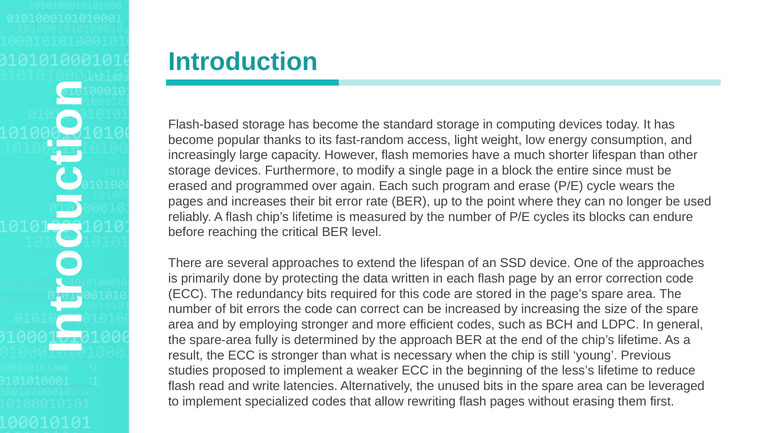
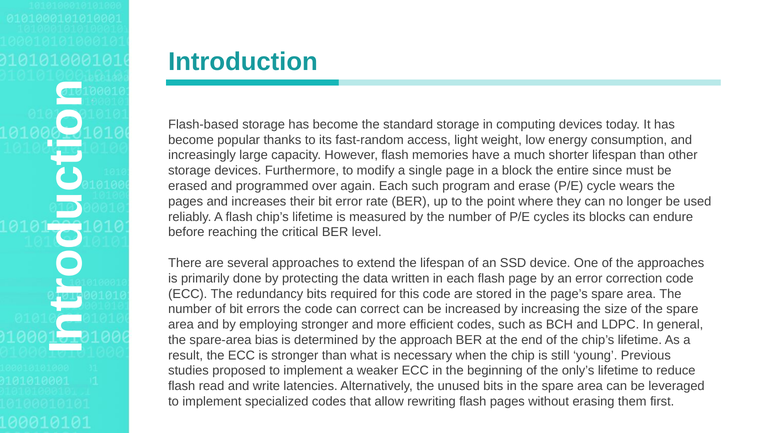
fully: fully -> bias
less’s: less’s -> only’s
